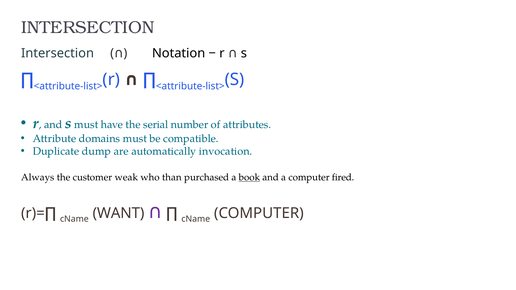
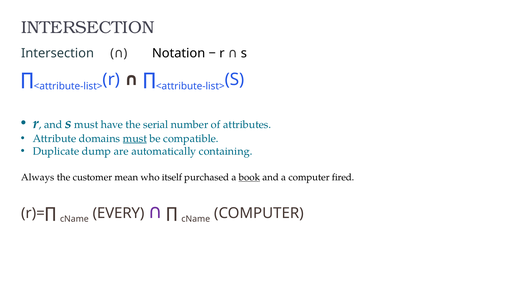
must at (135, 139) underline: none -> present
invocation: invocation -> containing
weak: weak -> mean
than: than -> itself
WANT: WANT -> EVERY
